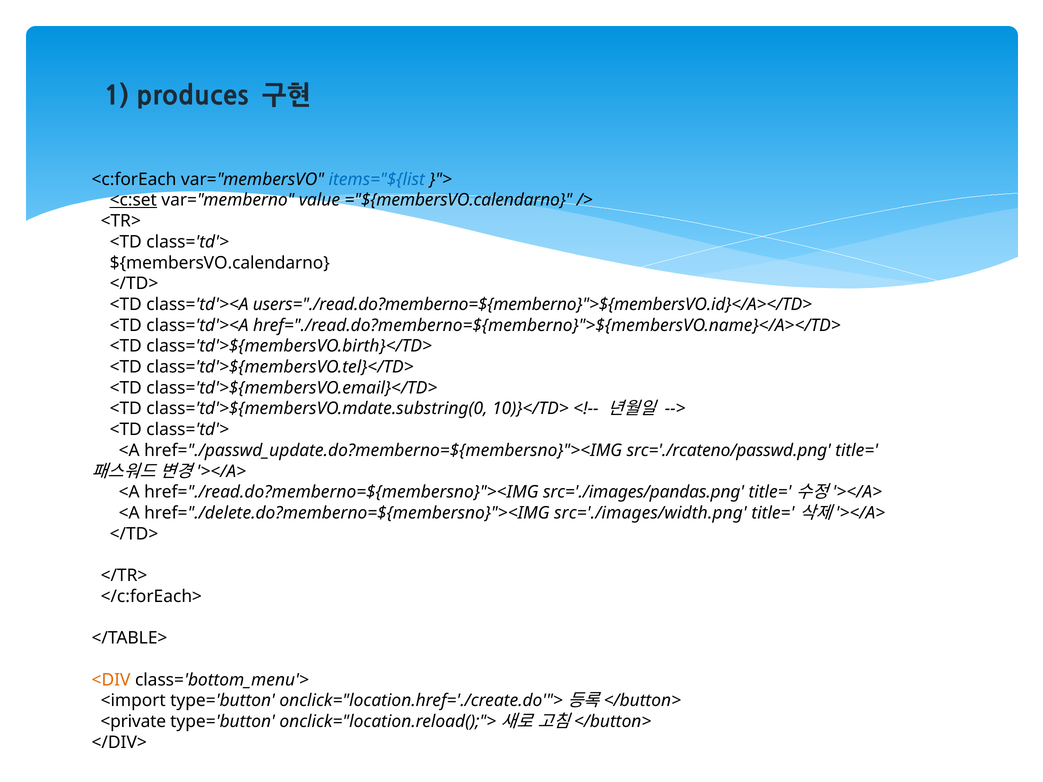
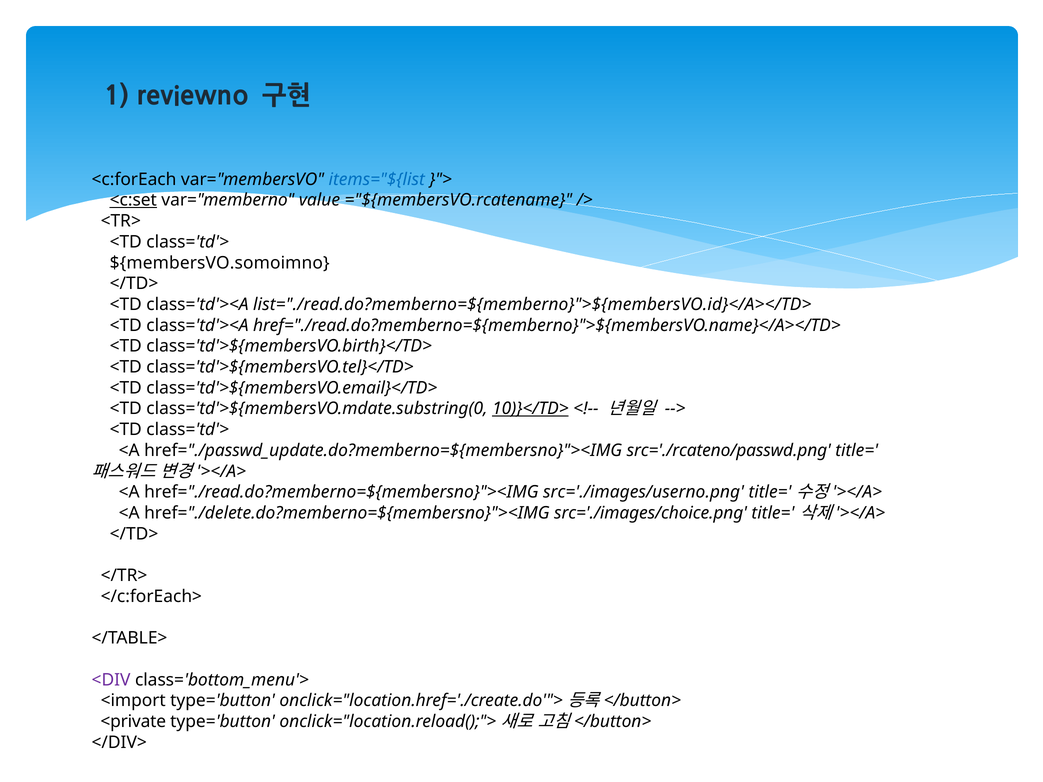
produces: produces -> reviewno
="${membersVO.calendarno: ="${membersVO.calendarno -> ="${membersVO.rcatename
${membersVO.calendarno: ${membersVO.calendarno -> ${membersVO.somoimno
users="./read.do?memberno=${memberno}">${membersVO.id}</A></TD>: users="./read.do?memberno=${memberno}">${membersVO.id}</A></TD> -> list="./read.do?memberno=${memberno}">${membersVO.id}</A></TD>
10)}</TD> underline: none -> present
src='./images/pandas.png: src='./images/pandas.png -> src='./images/userno.png
src='./images/width.png: src='./images/width.png -> src='./images/choice.png
<DIV colour: orange -> purple
